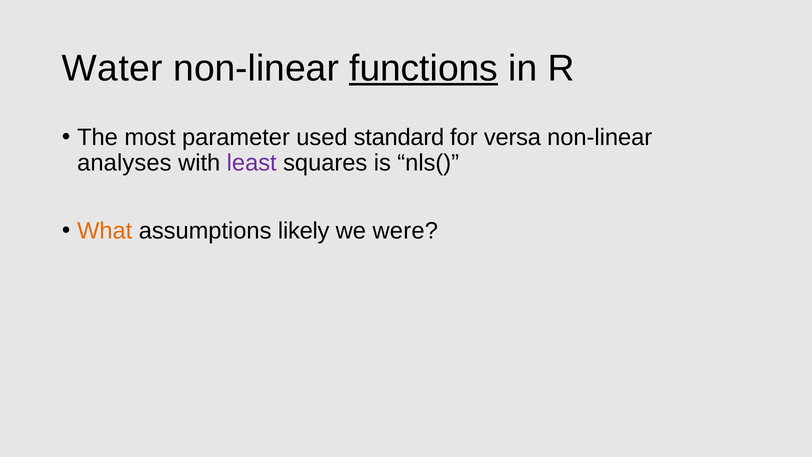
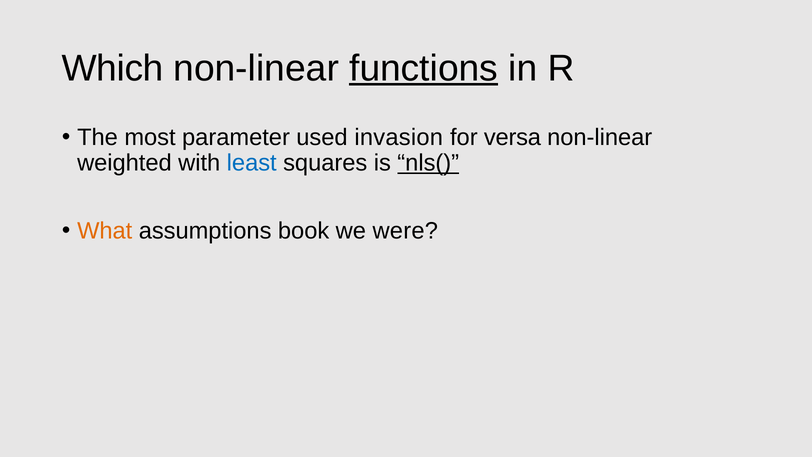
Water: Water -> Which
standard: standard -> invasion
analyses: analyses -> weighted
least colour: purple -> blue
nls( underline: none -> present
likely: likely -> book
